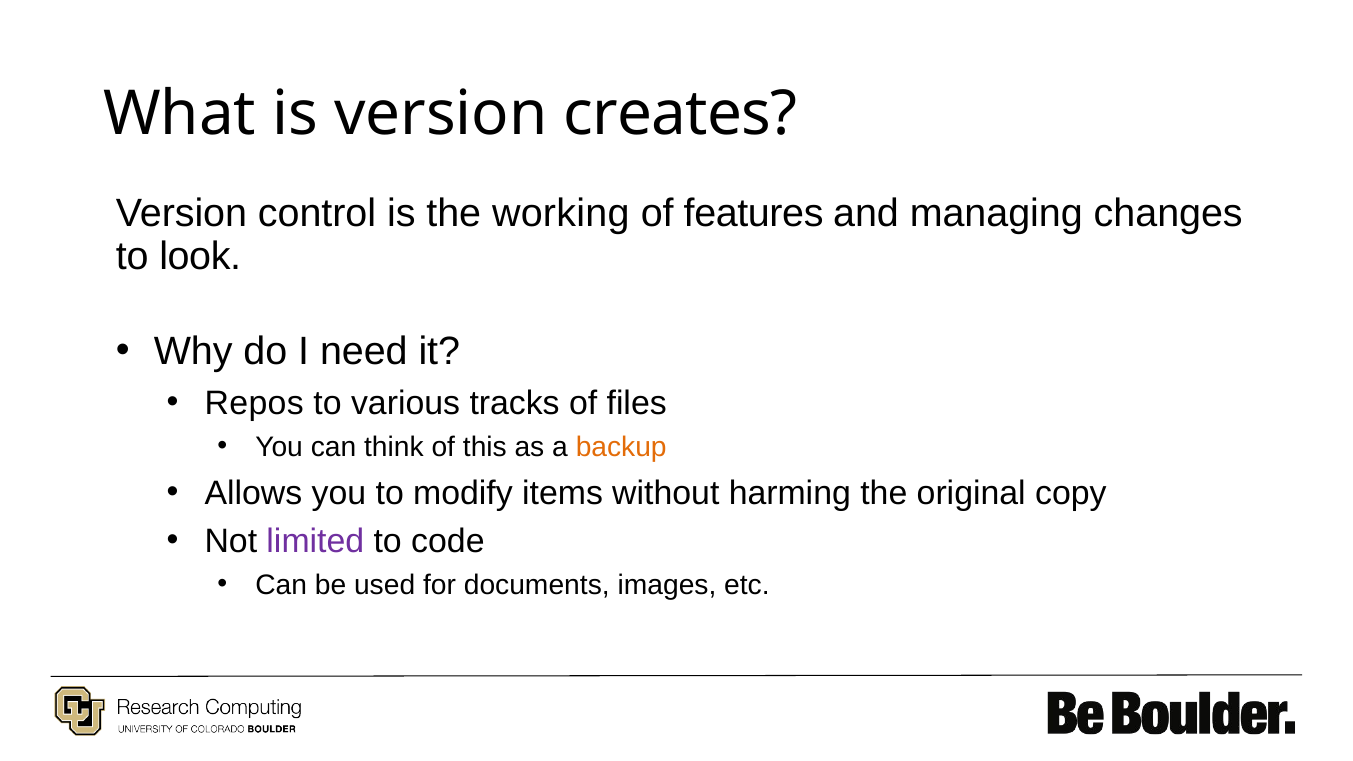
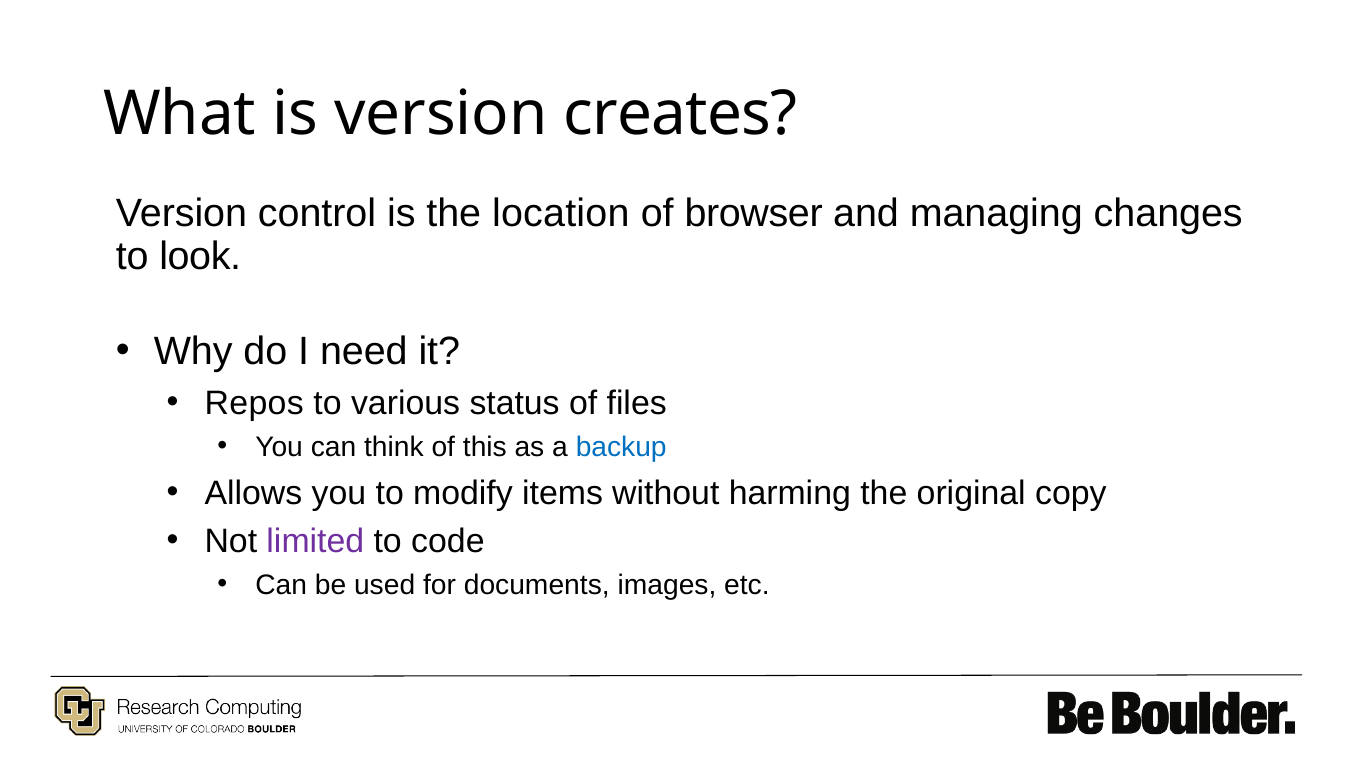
working: working -> location
features: features -> browser
tracks: tracks -> status
backup colour: orange -> blue
